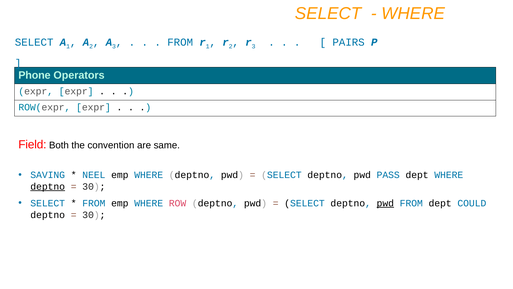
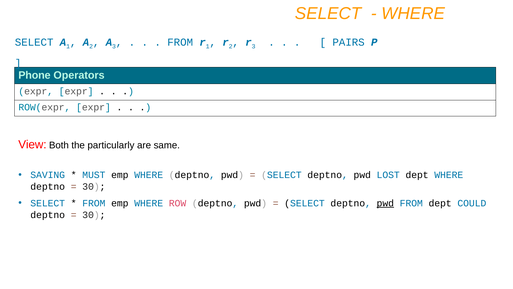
Field: Field -> View
convention: convention -> particularly
NEEL: NEEL -> MUST
PASS: PASS -> LOST
deptno at (48, 186) underline: present -> none
